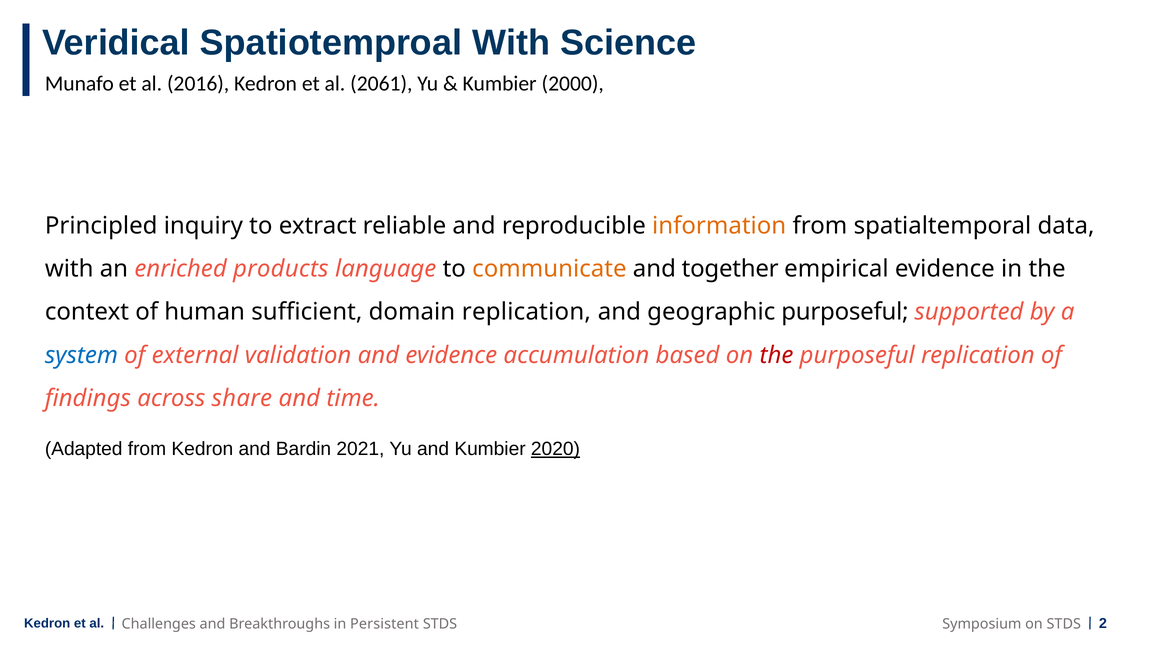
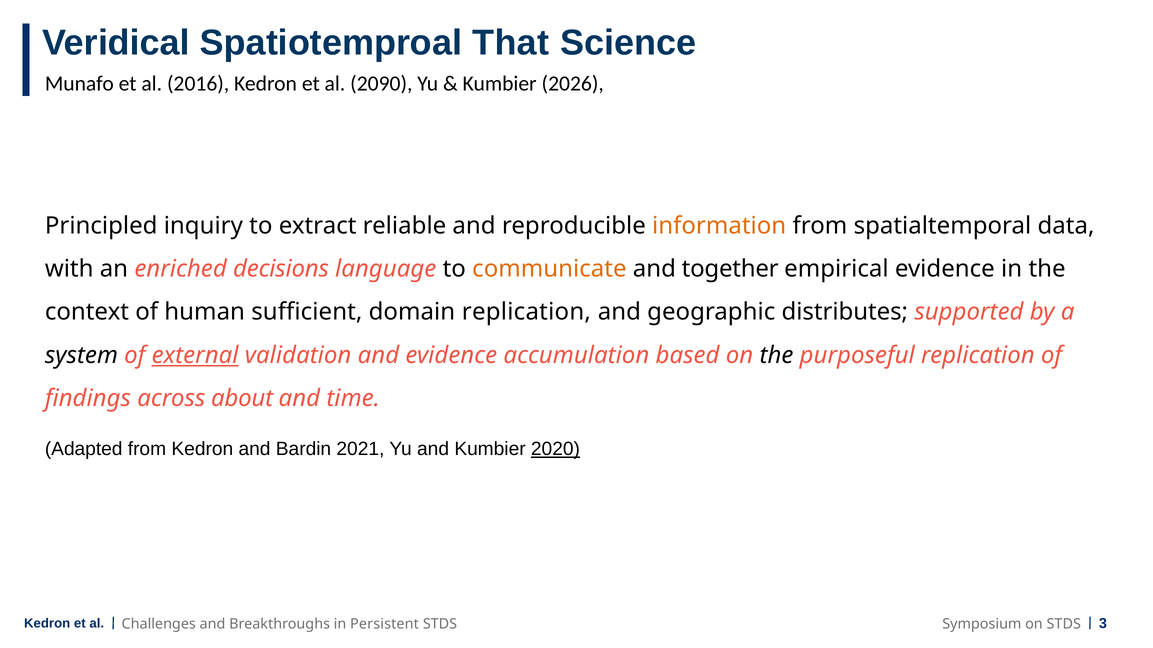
Spatiotemproal With: With -> That
2061: 2061 -> 2090
2000: 2000 -> 2026
products: products -> decisions
geographic purposeful: purposeful -> distributes
system colour: blue -> black
external underline: none -> present
the at (777, 356) colour: red -> black
share: share -> about
2: 2 -> 3
